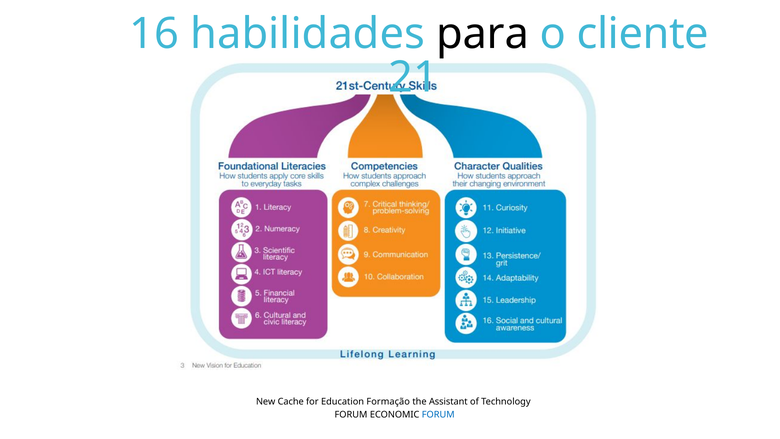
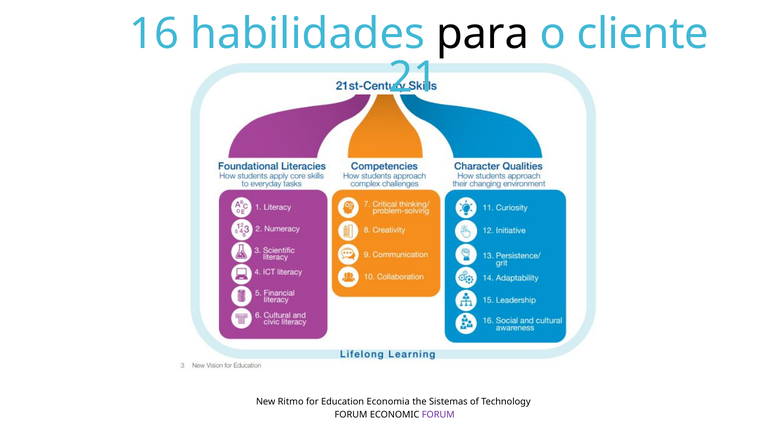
Cache: Cache -> Ritmo
Formação: Formação -> Economia
Assistant: Assistant -> Sistemas
FORUM at (438, 415) colour: blue -> purple
